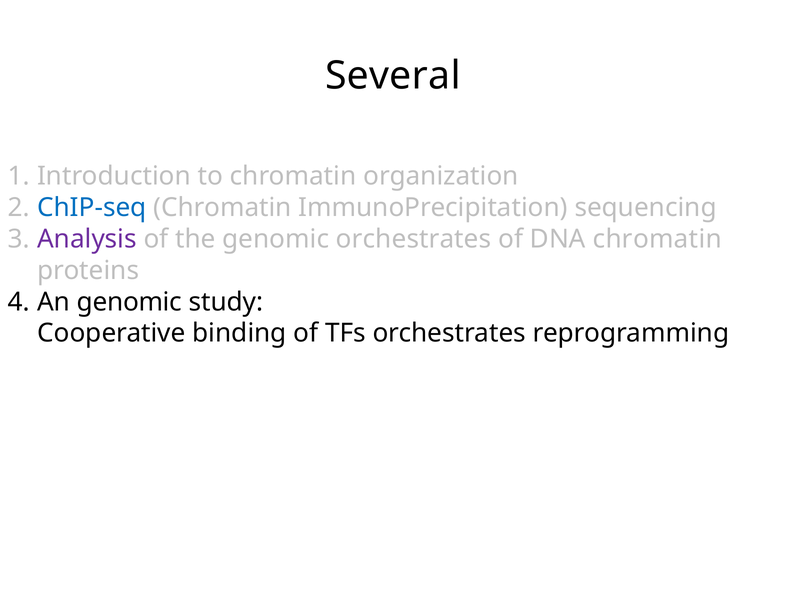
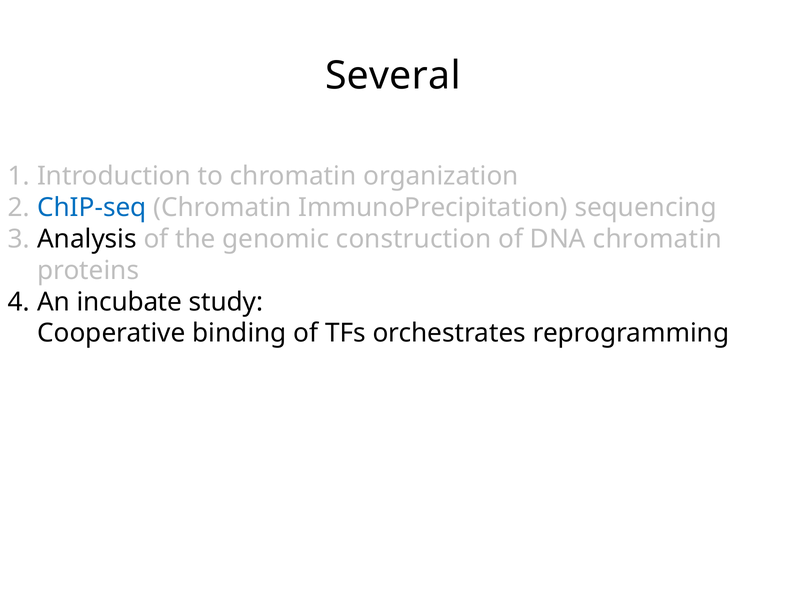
Analysis colour: purple -> black
genomic orchestrates: orchestrates -> construction
An genomic: genomic -> incubate
